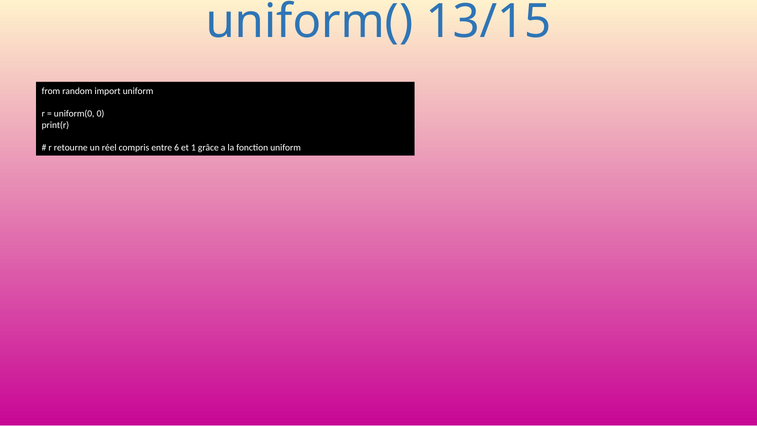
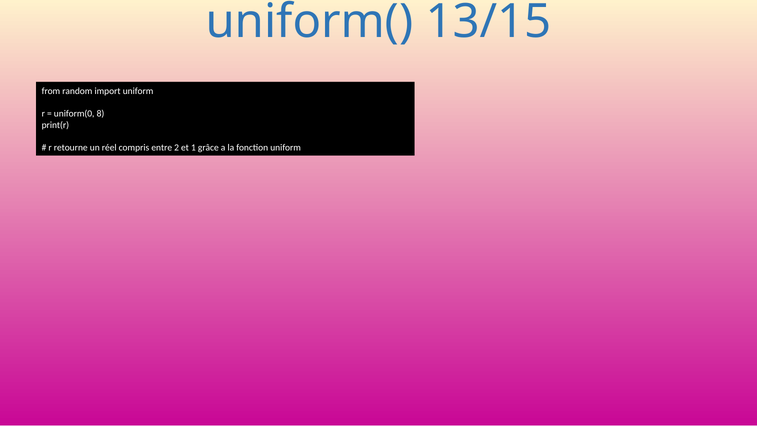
0: 0 -> 8
6: 6 -> 2
